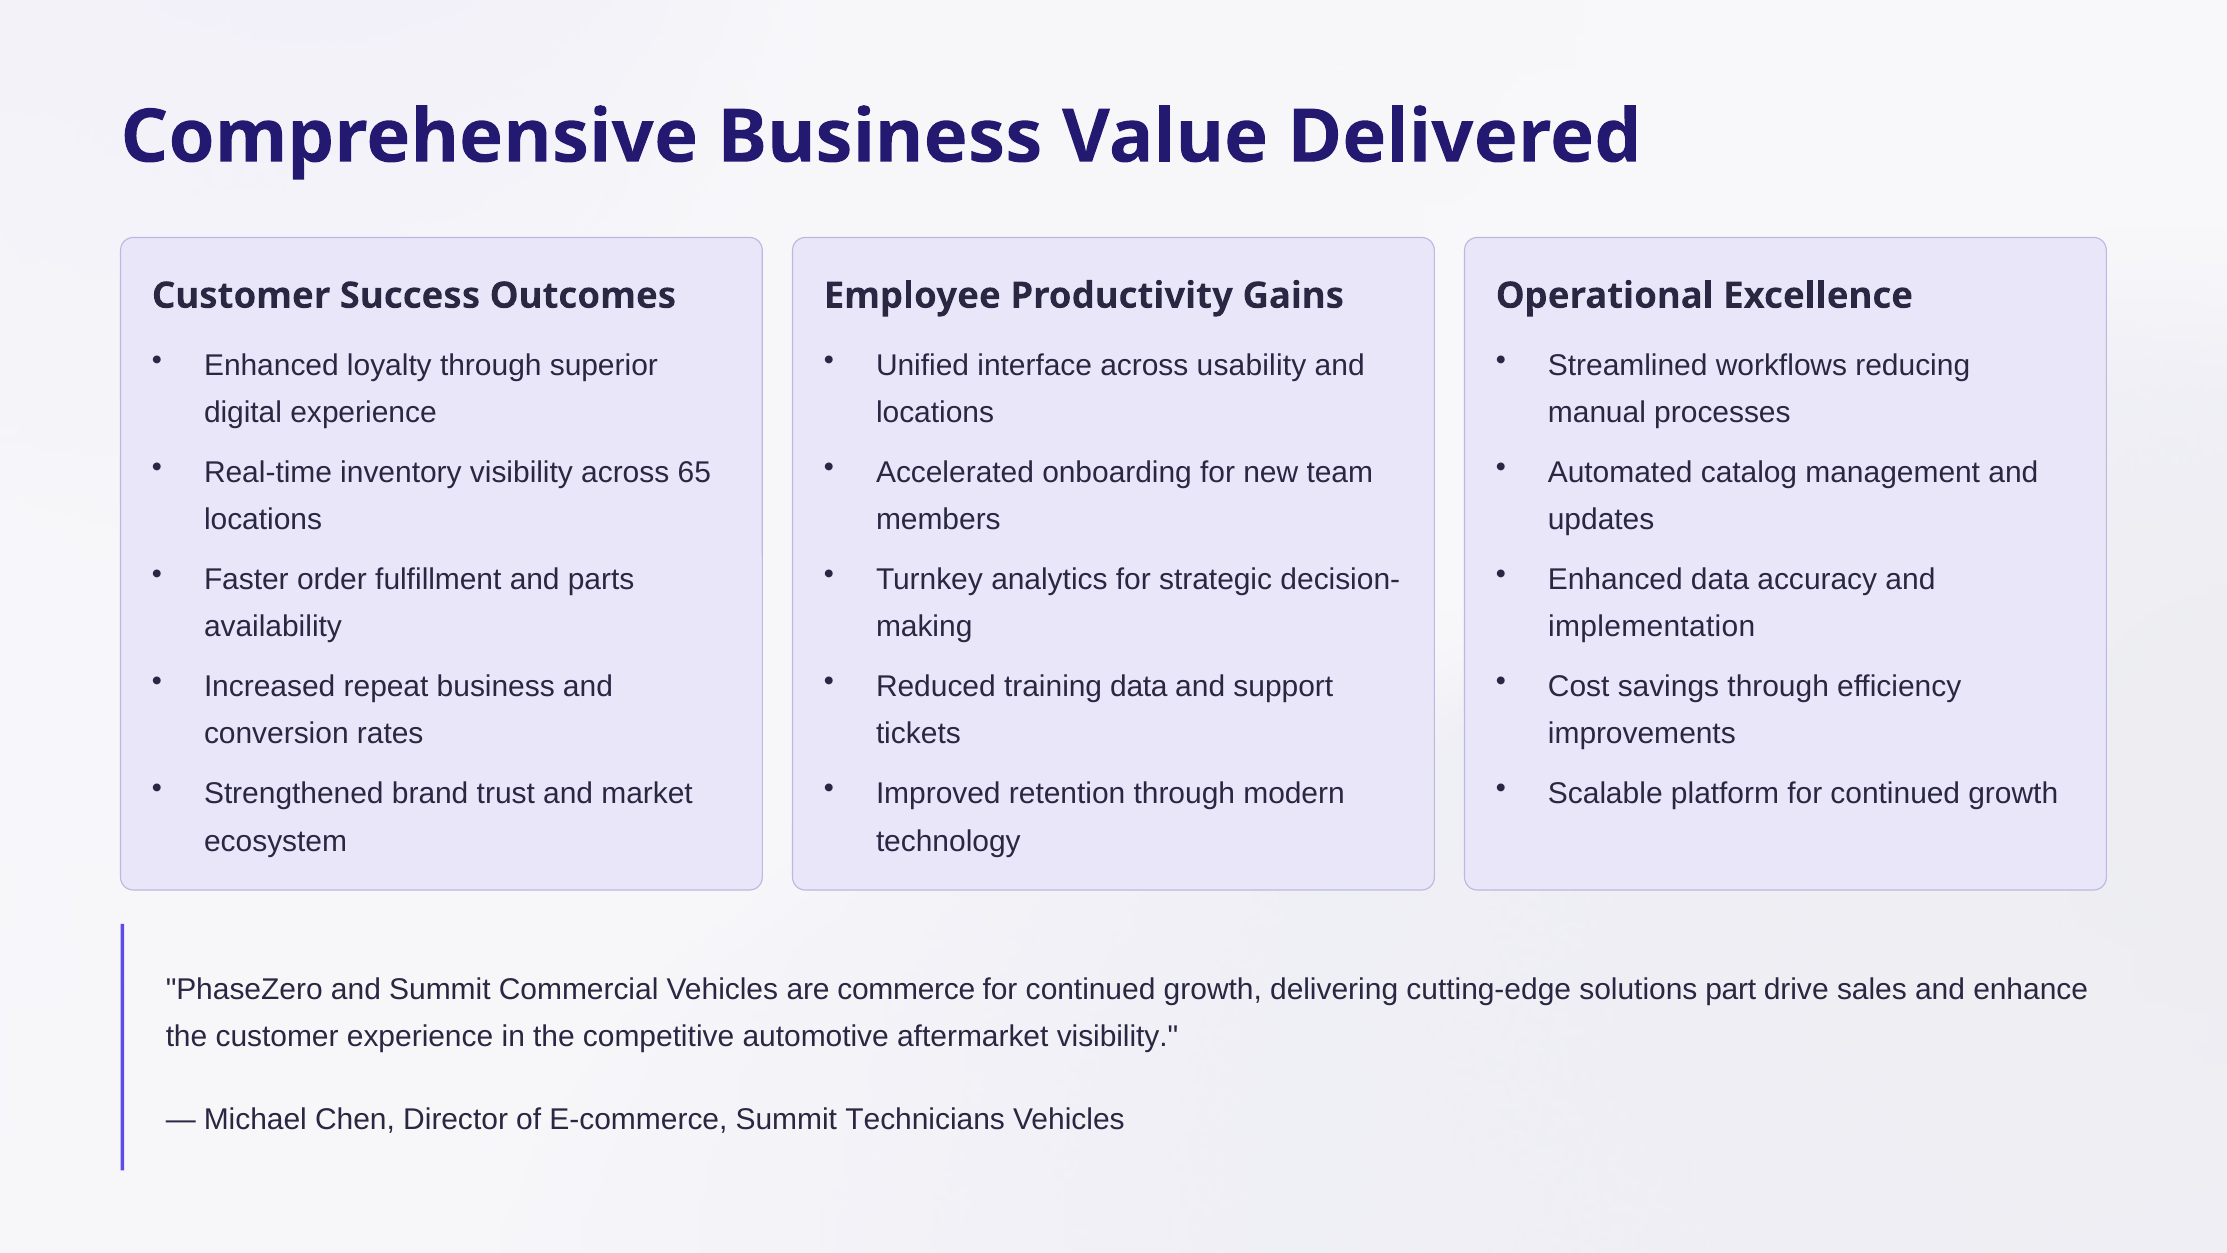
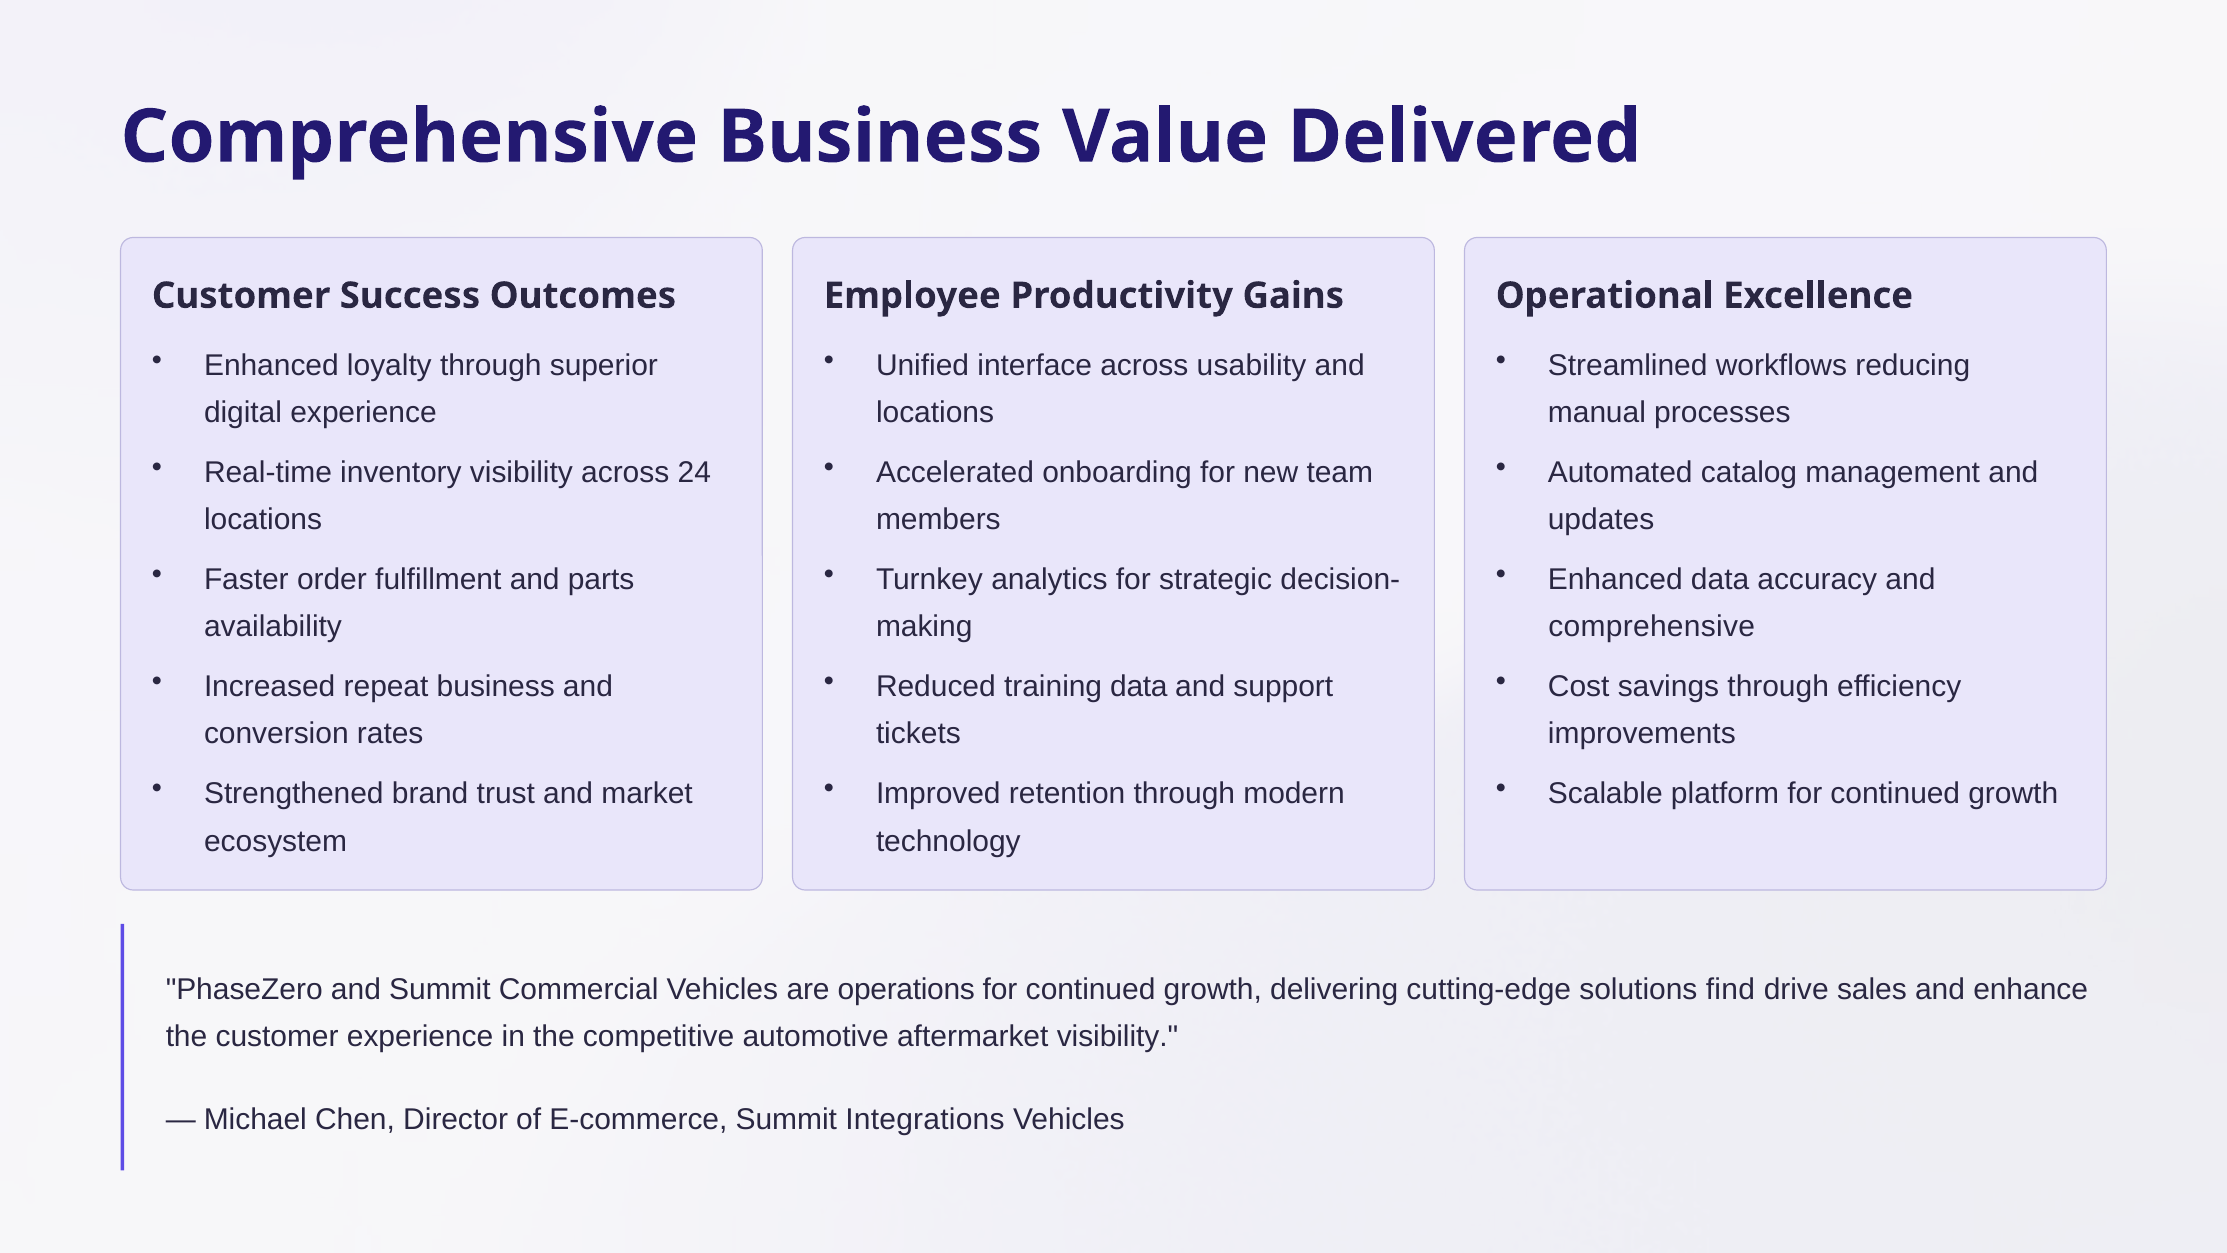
65: 65 -> 24
implementation at (1652, 627): implementation -> comprehensive
commerce: commerce -> operations
part: part -> find
Technicians: Technicians -> Integrations
